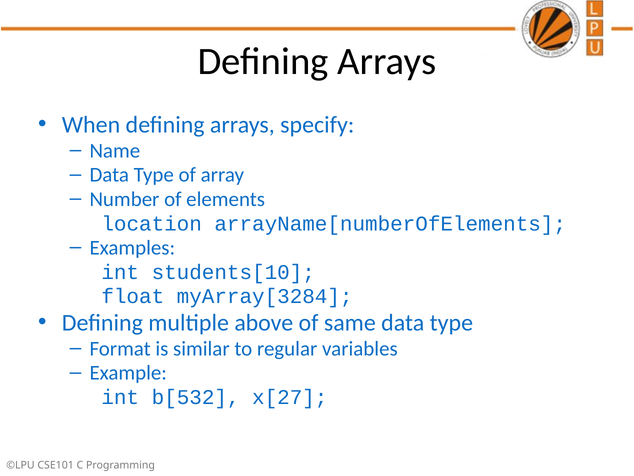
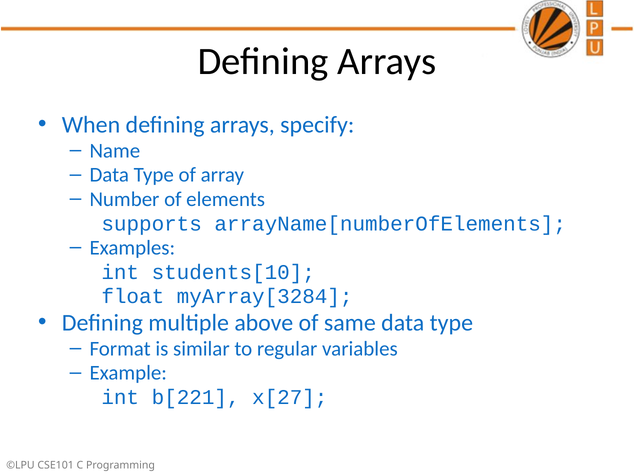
location: location -> supports
b[532: b[532 -> b[221
